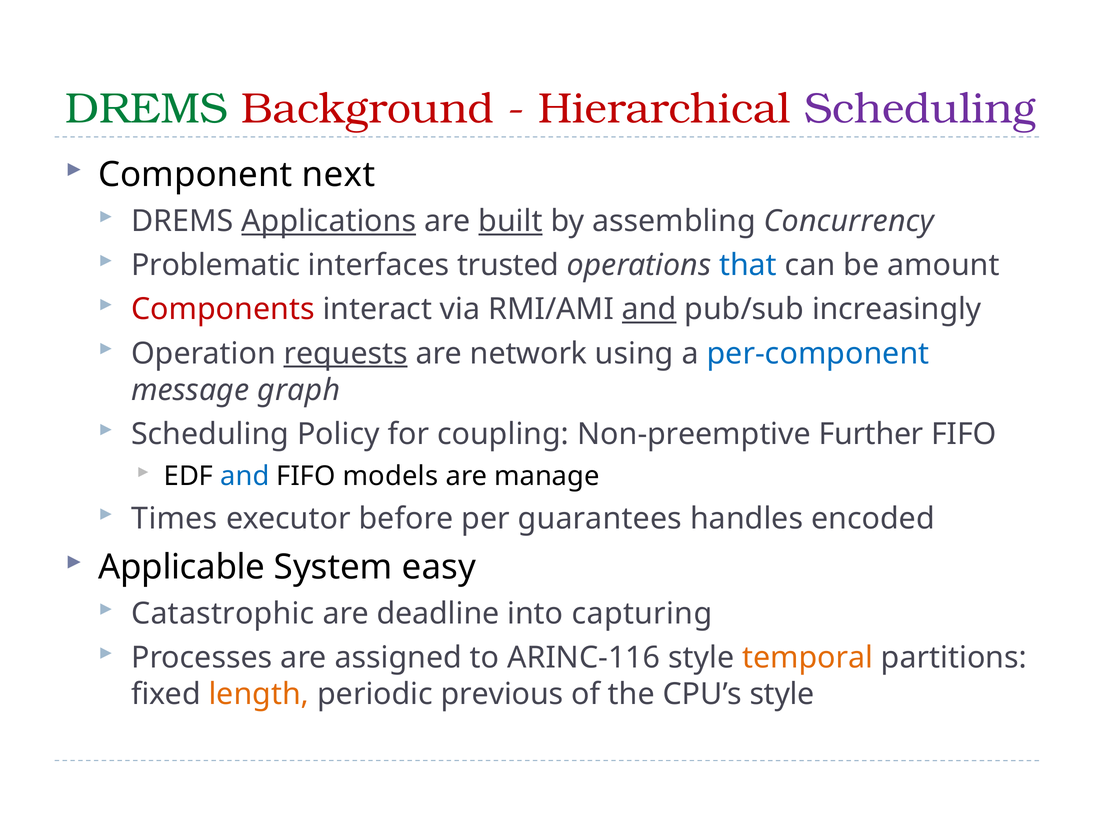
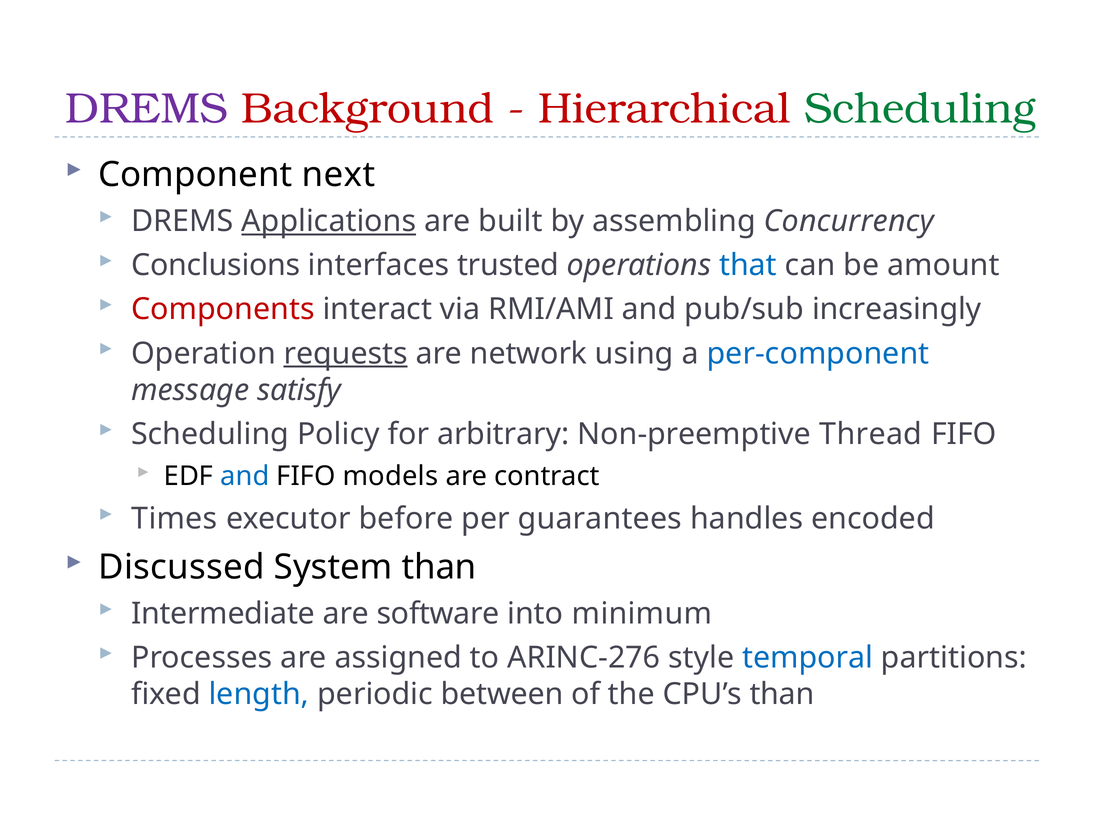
DREMS at (147, 109) colour: green -> purple
Scheduling at (920, 109) colour: purple -> green
built underline: present -> none
Problematic: Problematic -> Conclusions
and at (649, 309) underline: present -> none
graph: graph -> satisfy
coupling: coupling -> arbitrary
Further: Further -> Thread
manage: manage -> contract
Applicable: Applicable -> Discussed
System easy: easy -> than
Catastrophic: Catastrophic -> Intermediate
deadline: deadline -> software
capturing: capturing -> minimum
ARINC-116: ARINC-116 -> ARINC-276
temporal colour: orange -> blue
length colour: orange -> blue
previous: previous -> between
CPU’s style: style -> than
